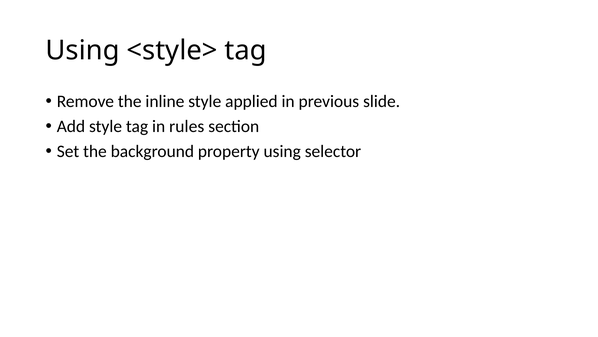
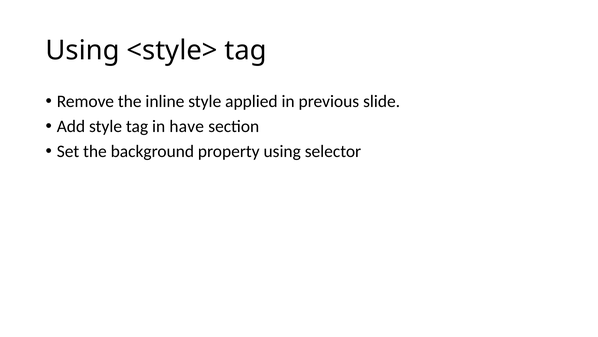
rules: rules -> have
